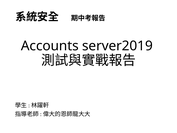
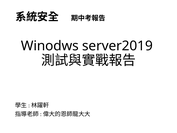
Accounts: Accounts -> Winodws
